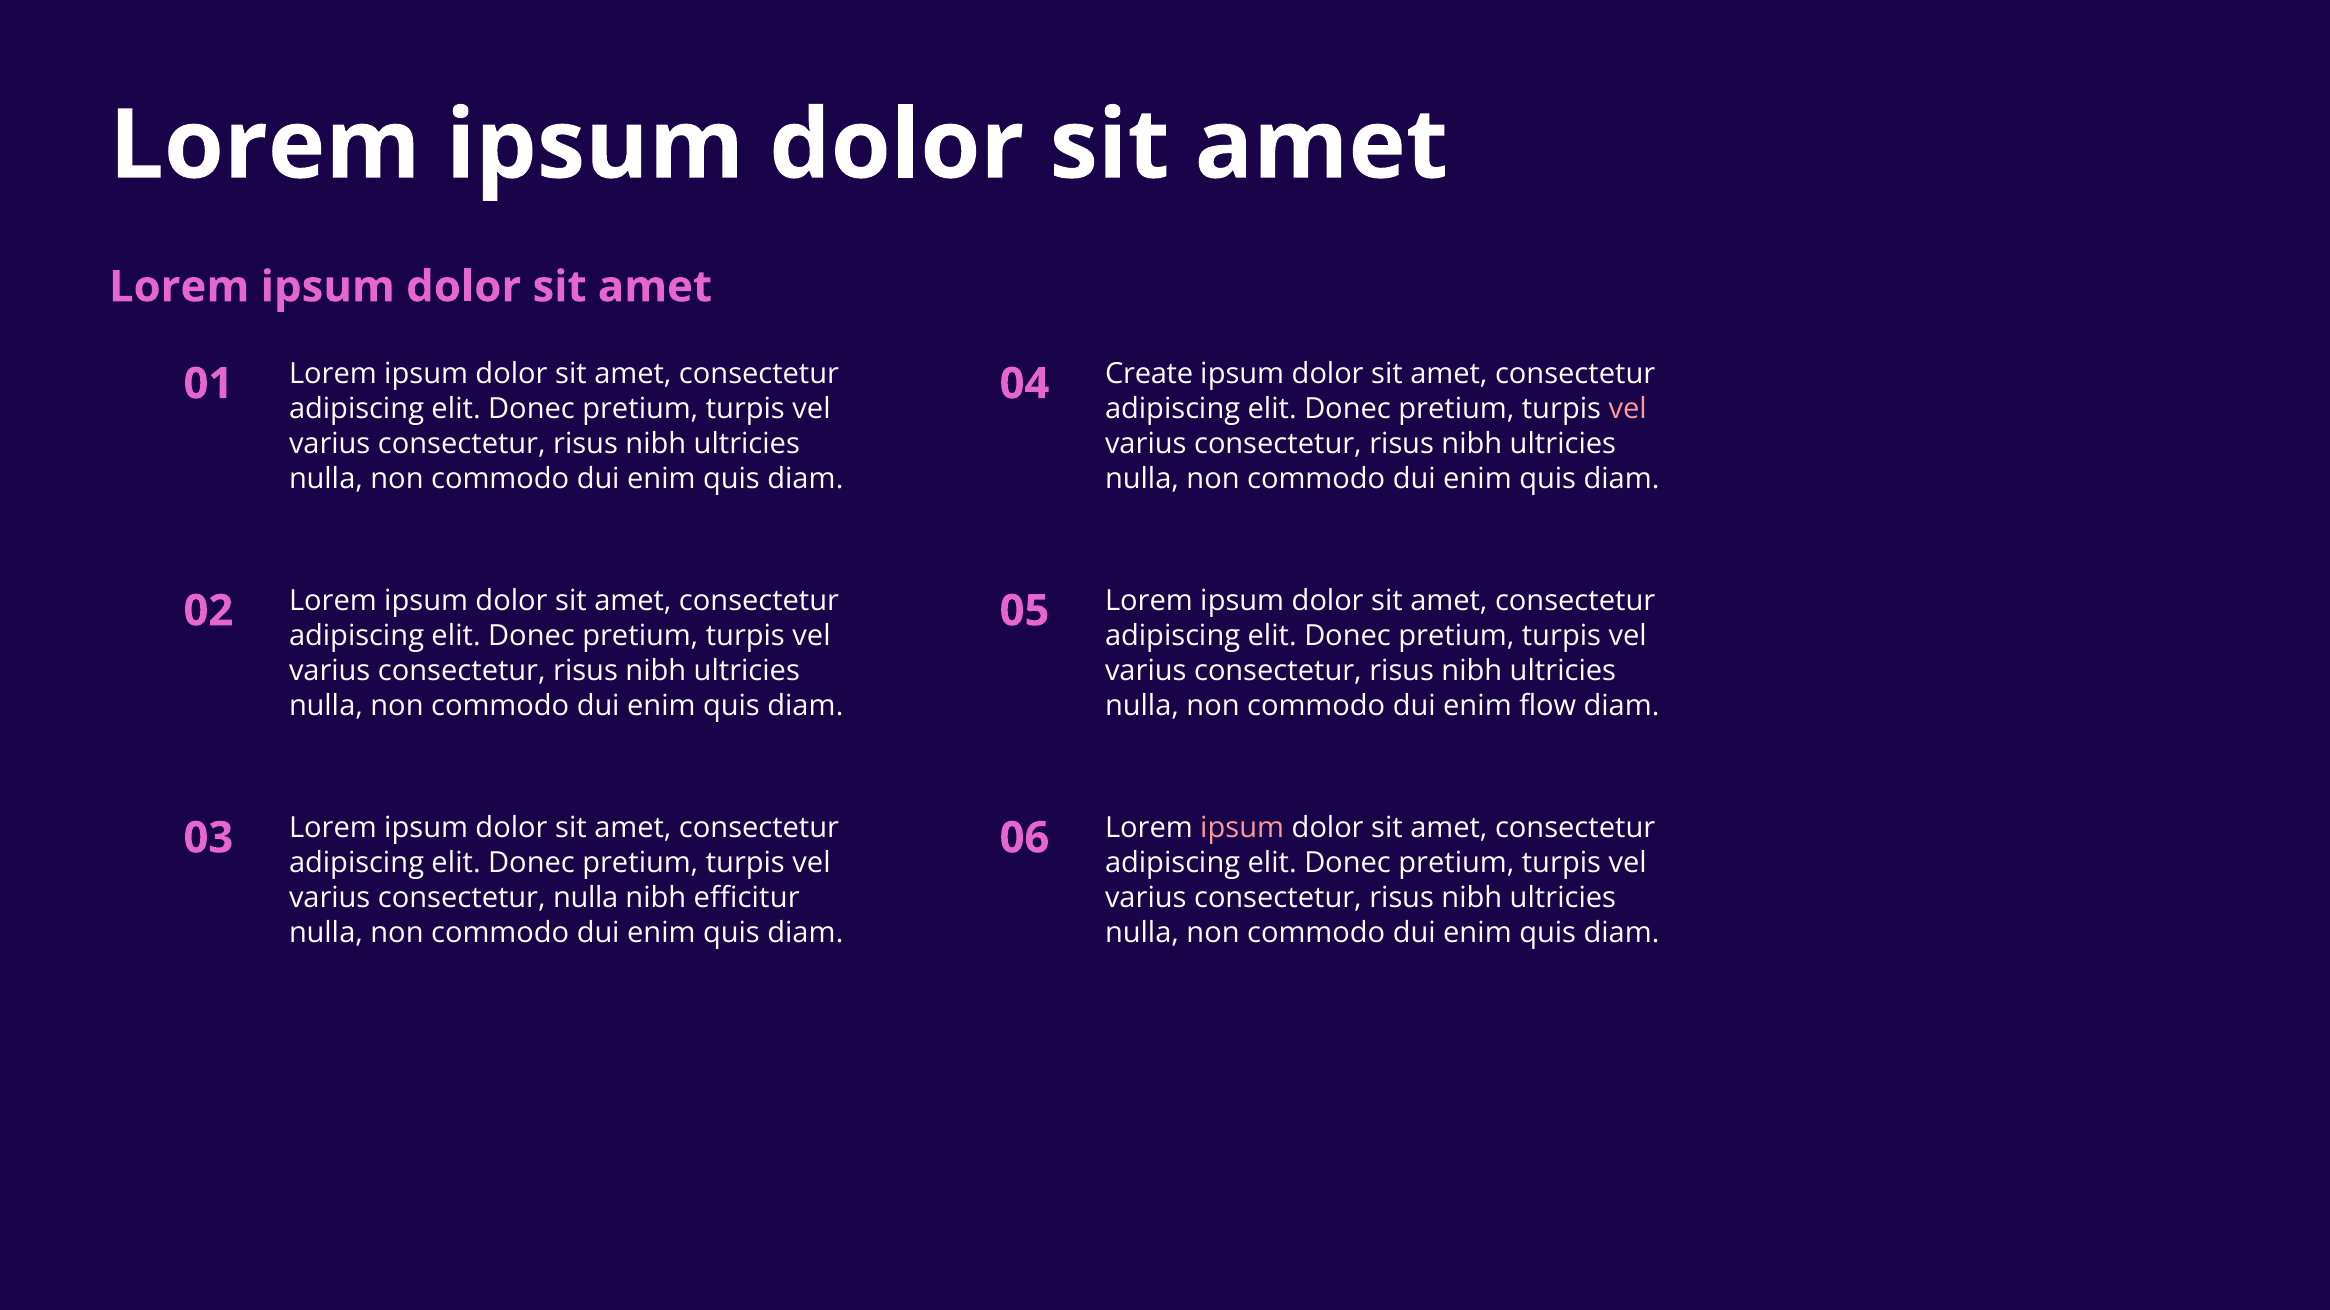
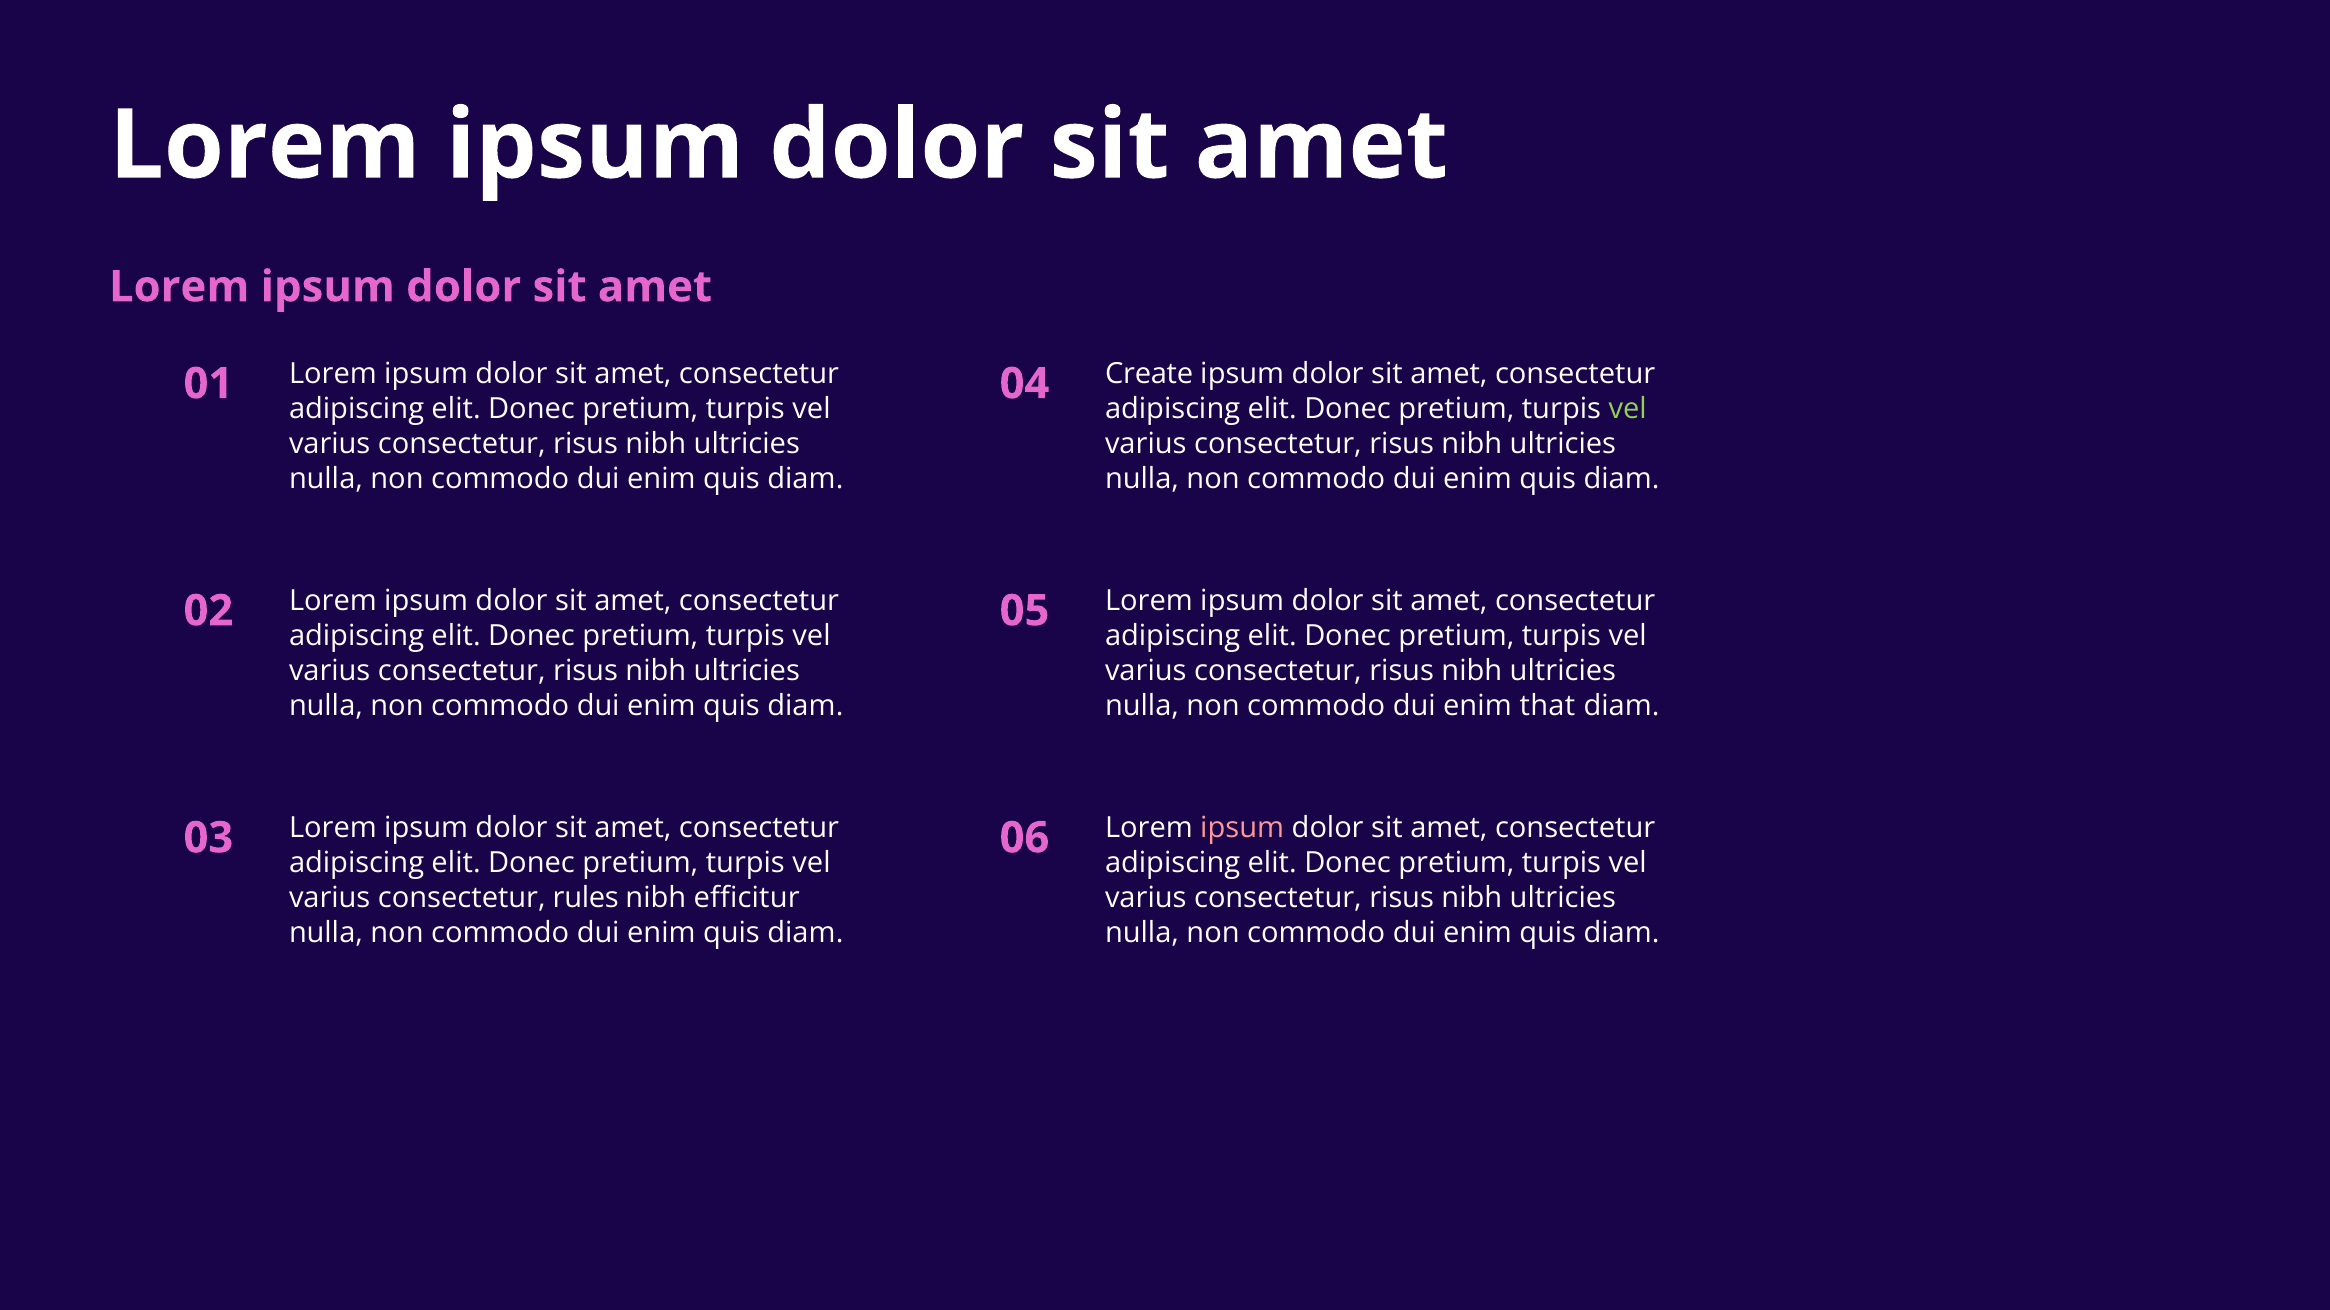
vel at (1628, 409) colour: pink -> light green
flow: flow -> that
consectetur nulla: nulla -> rules
